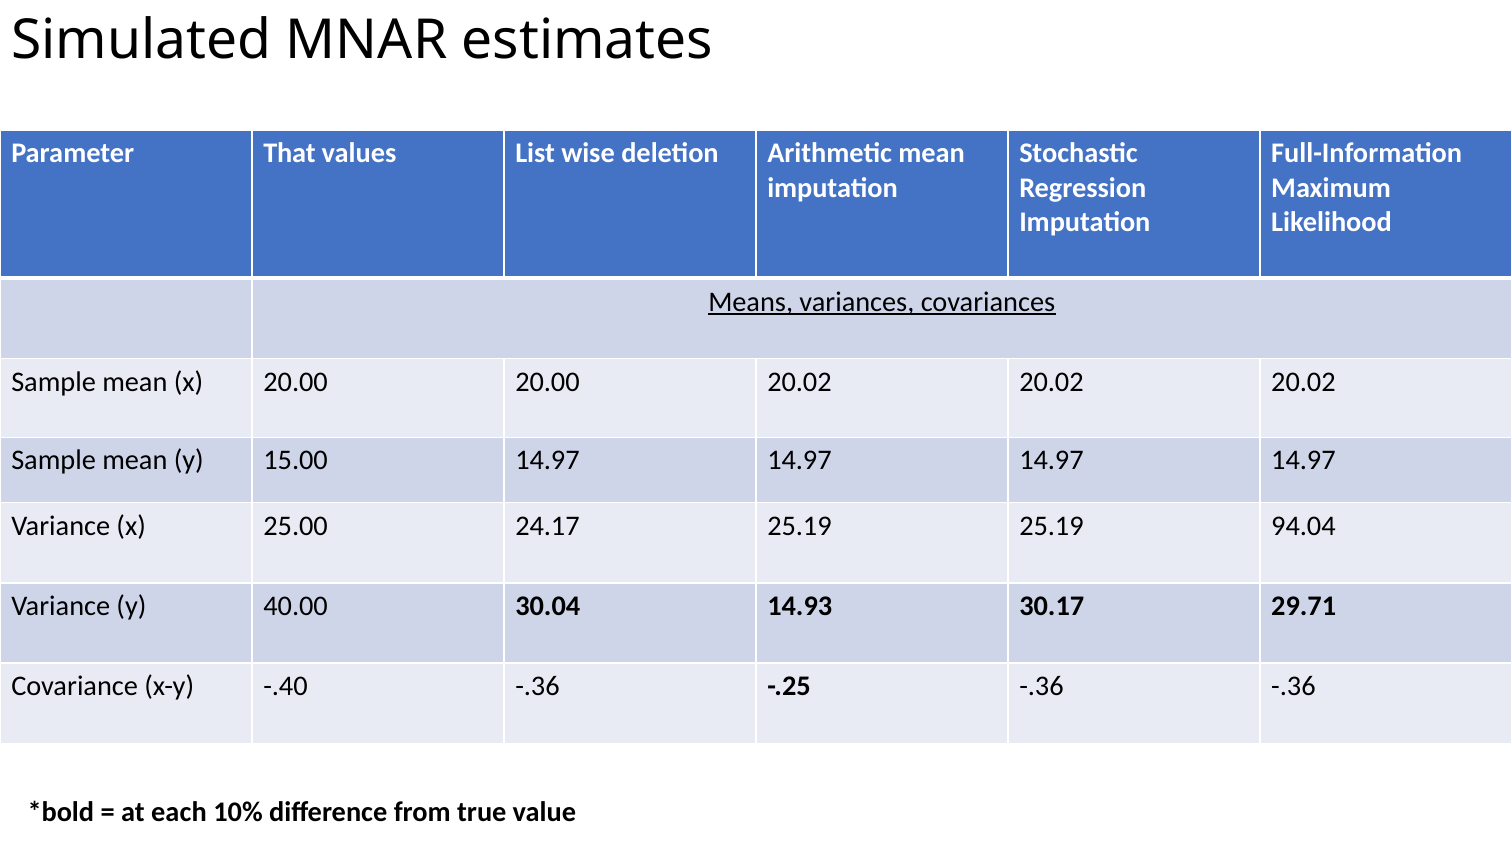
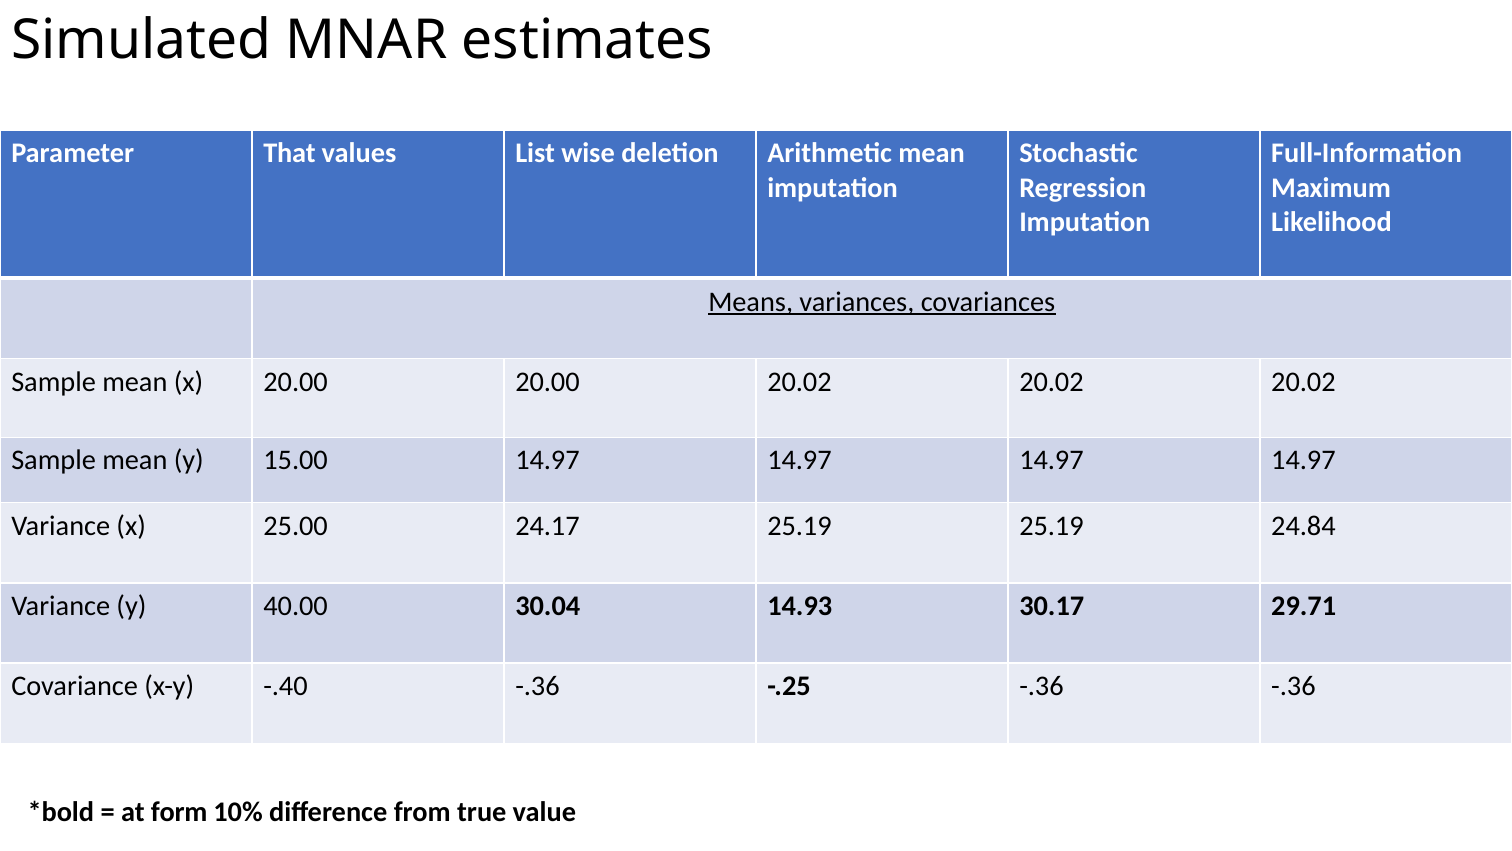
94.04: 94.04 -> 24.84
each: each -> form
